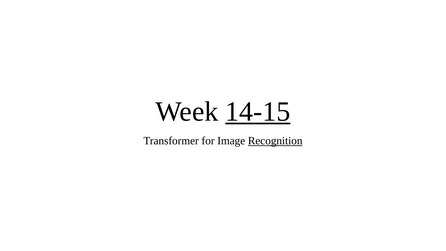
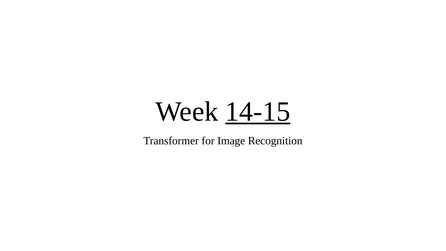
Recognition underline: present -> none
